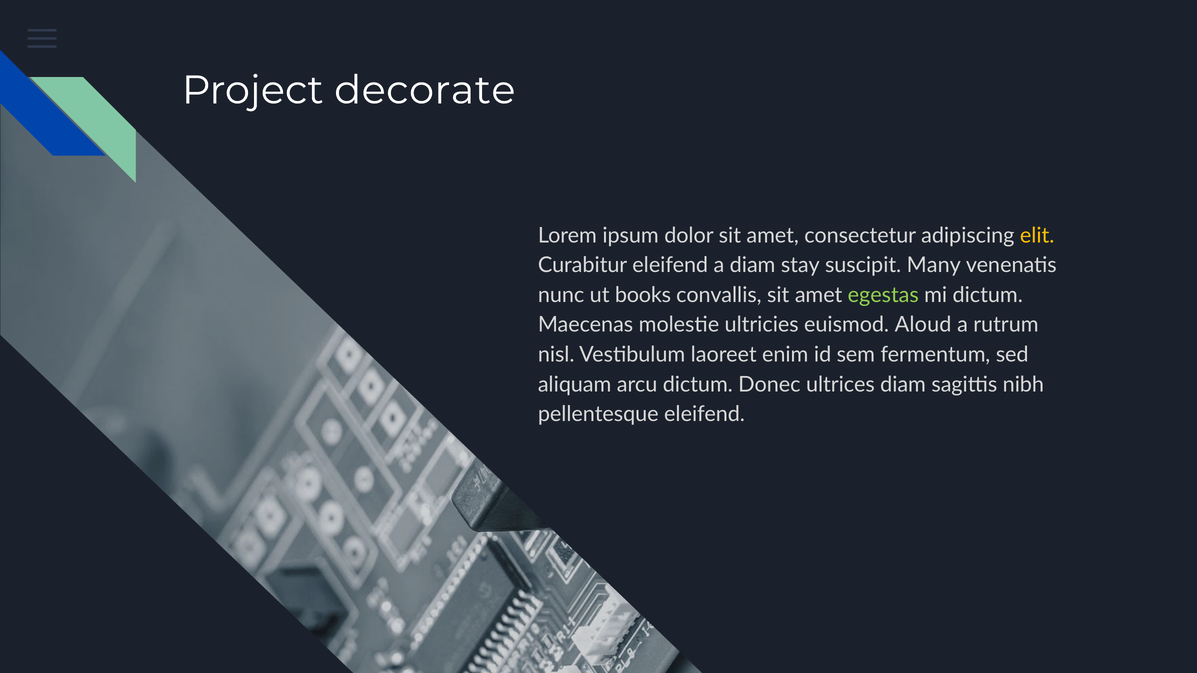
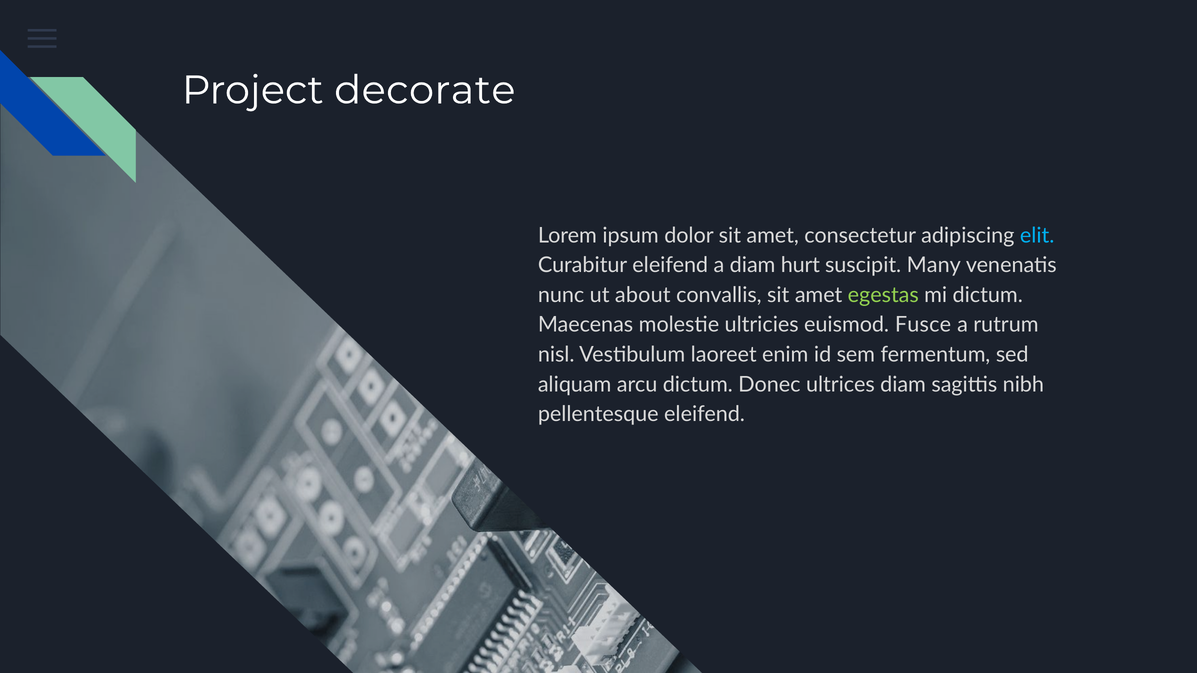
elit colour: yellow -> light blue
stay: stay -> hurt
books: books -> about
Aloud: Aloud -> Fusce
